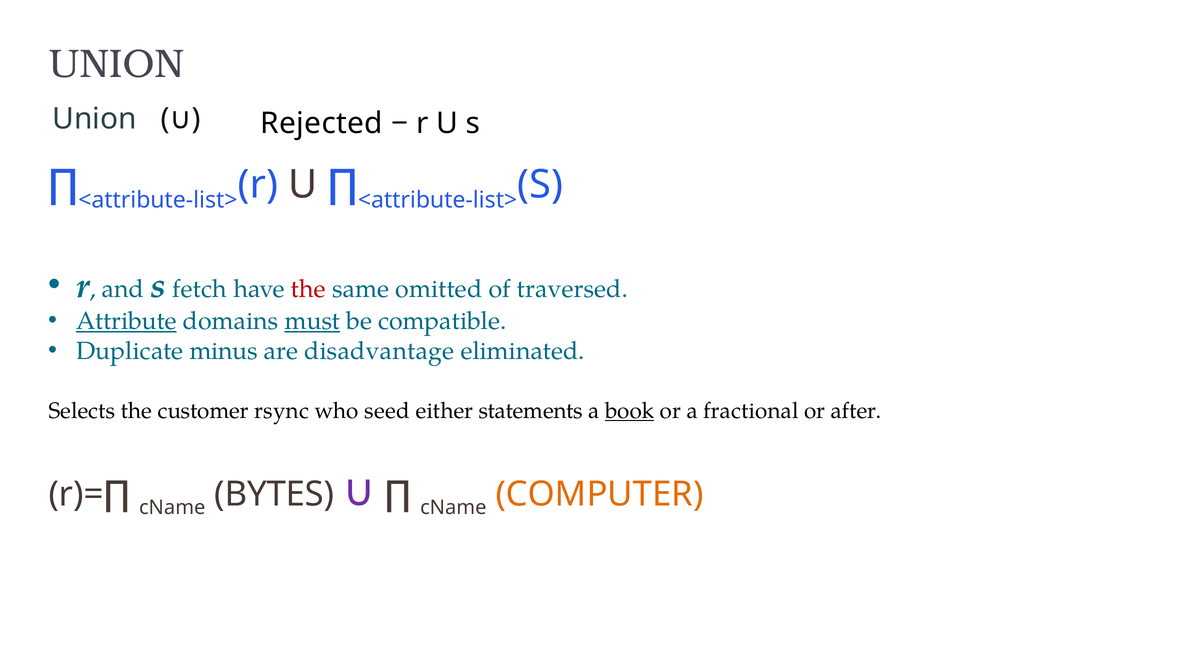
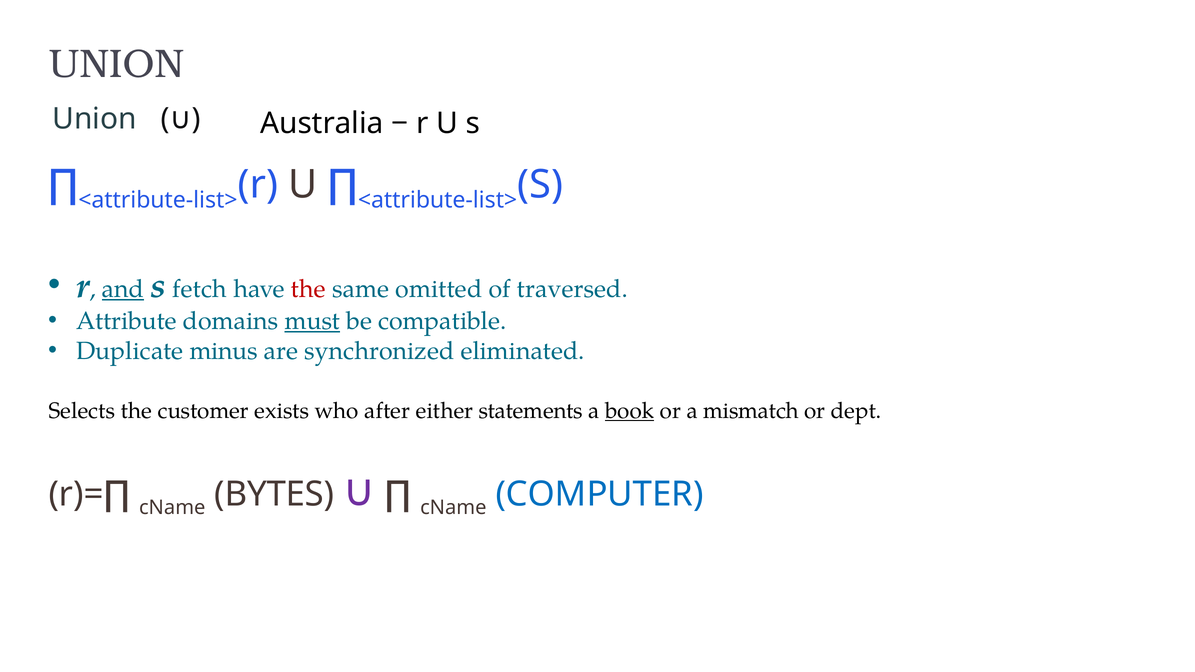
Rejected: Rejected -> Australia
and underline: none -> present
Attribute underline: present -> none
disadvantage: disadvantage -> synchronized
rsync: rsync -> exists
seed: seed -> after
fractional: fractional -> mismatch
after: after -> dept
COMPUTER colour: orange -> blue
